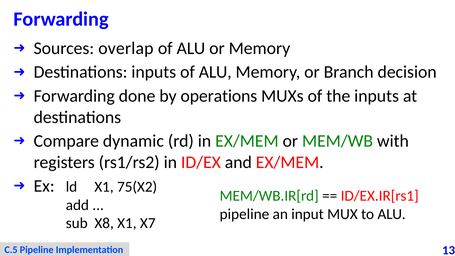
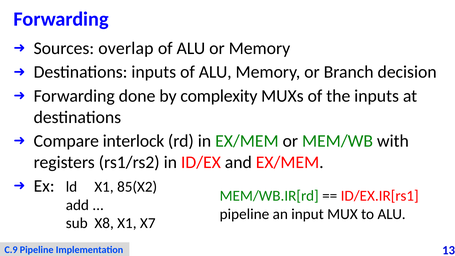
operations: operations -> complexity
dynamic: dynamic -> interlock
75(X2: 75(X2 -> 85(X2
C.5: C.5 -> C.9
